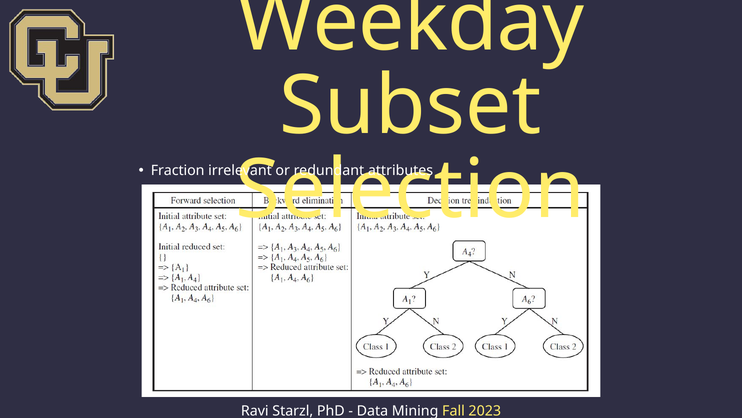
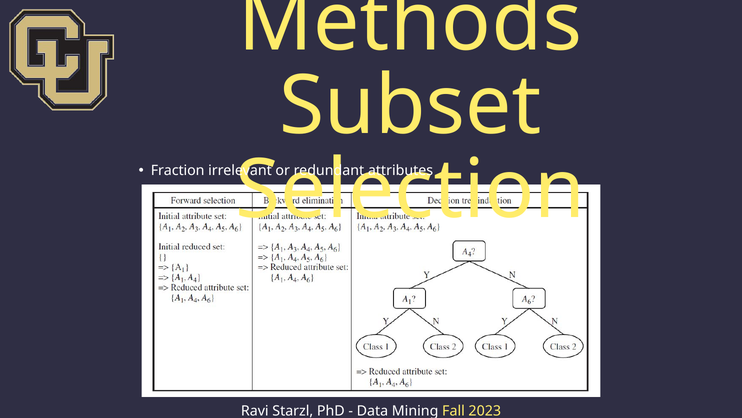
Weekday: Weekday -> Methods
